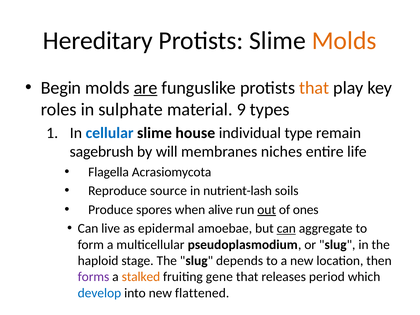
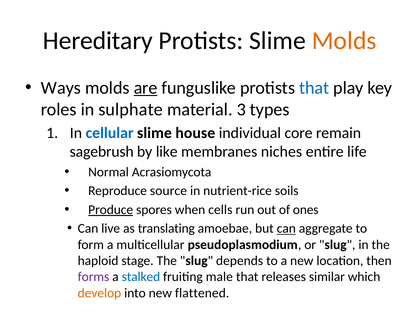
Begin: Begin -> Ways
that at (314, 88) colour: orange -> blue
9: 9 -> 3
type: type -> core
will: will -> like
Flagella: Flagella -> Normal
nutrient-lash: nutrient-lash -> nutrient-rice
Produce underline: none -> present
alive: alive -> cells
out underline: present -> none
epidermal: epidermal -> translating
stalked colour: orange -> blue
gene: gene -> male
period: period -> similar
develop colour: blue -> orange
